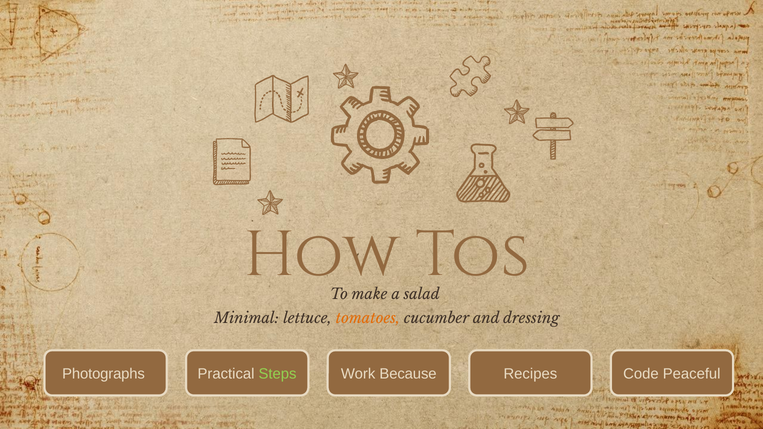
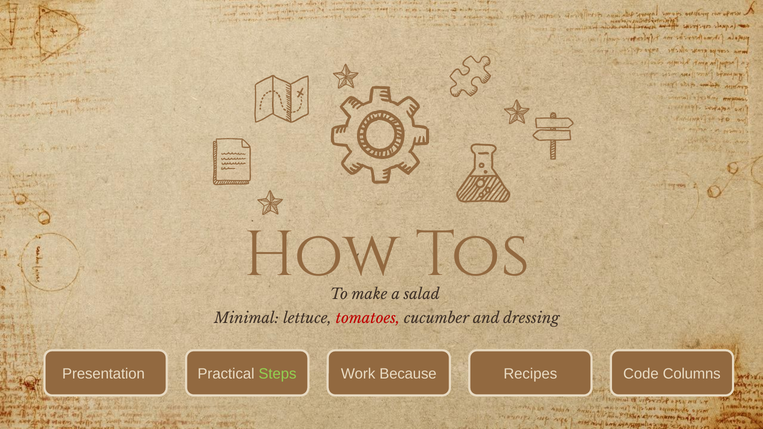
tomatoes colour: orange -> red
Photographs: Photographs -> Presentation
Peaceful: Peaceful -> Columns
